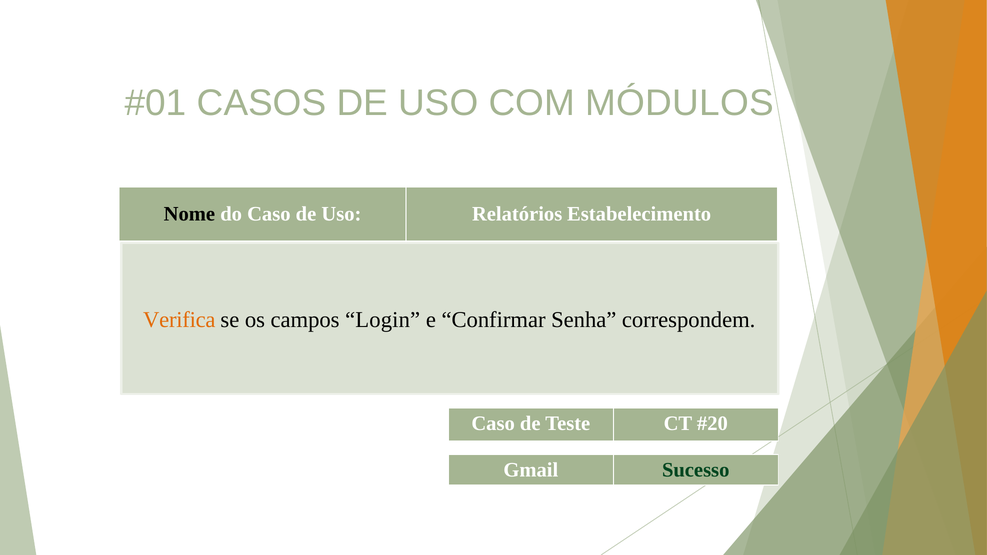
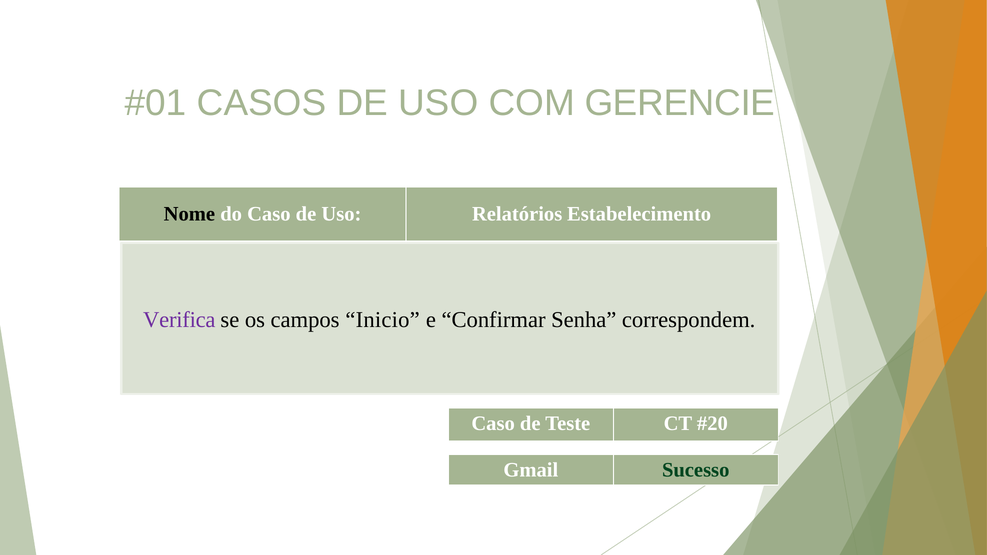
MÓDULOS: MÓDULOS -> GERENCIE
Verifica colour: orange -> purple
Login: Login -> Inicio
